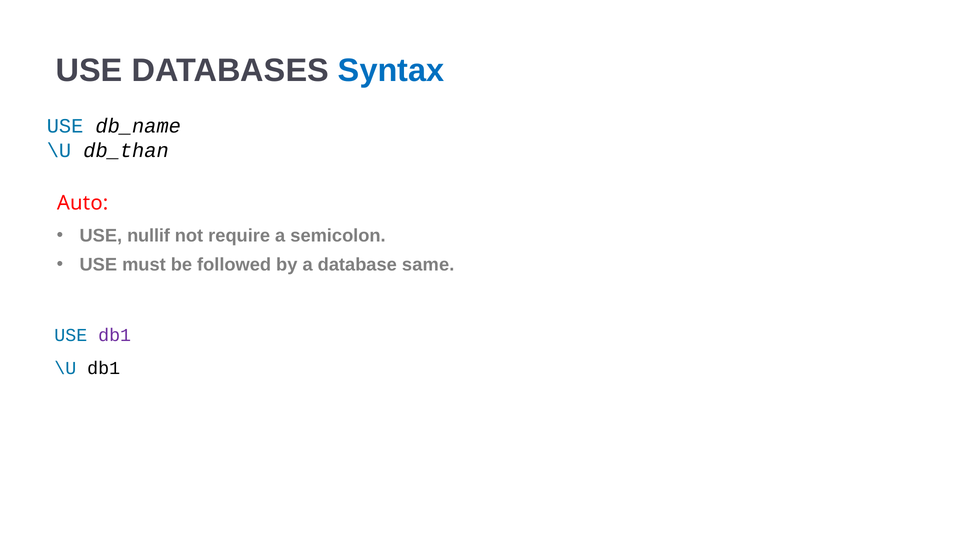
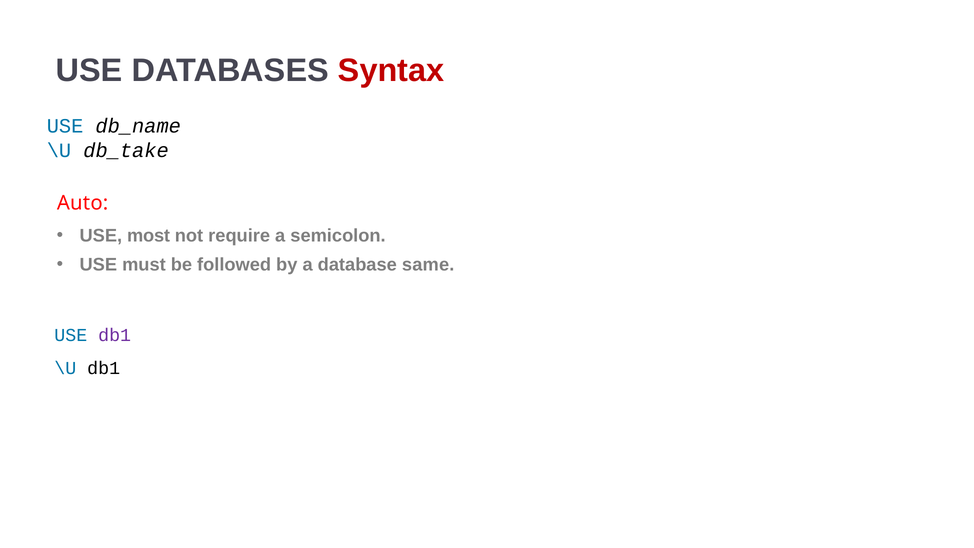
Syntax colour: blue -> red
db_than: db_than -> db_take
nullif: nullif -> most
